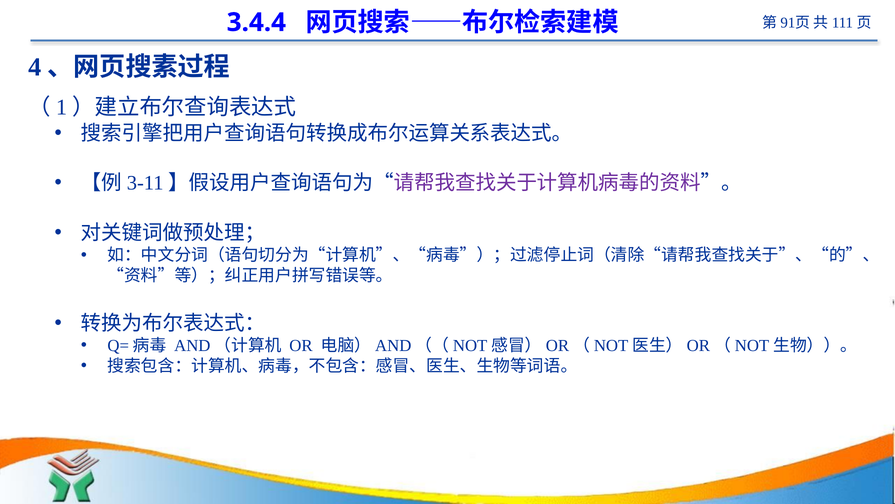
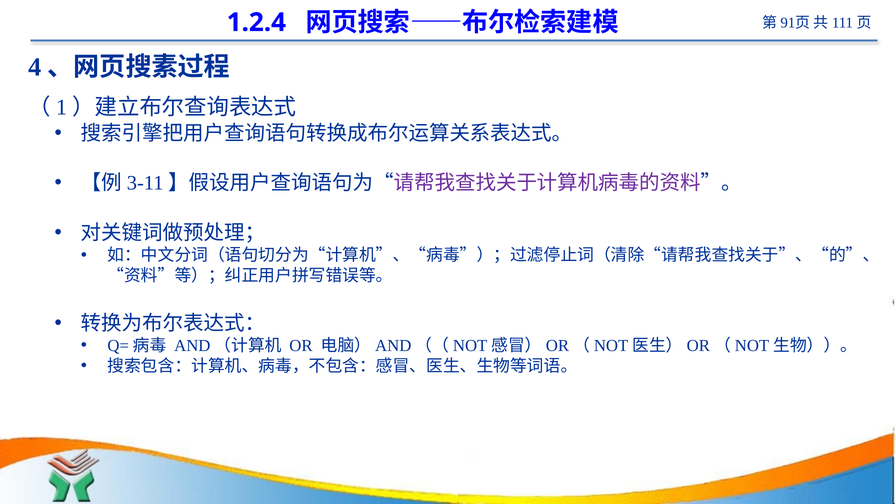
3.4.4: 3.4.4 -> 1.2.4
